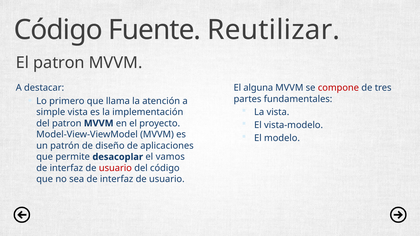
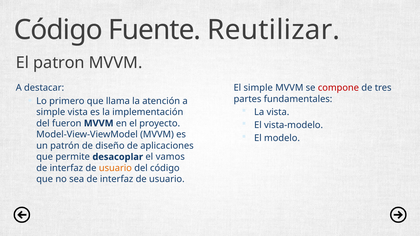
El alguna: alguna -> simple
del patron: patron -> fueron
usuario at (115, 168) colour: red -> orange
